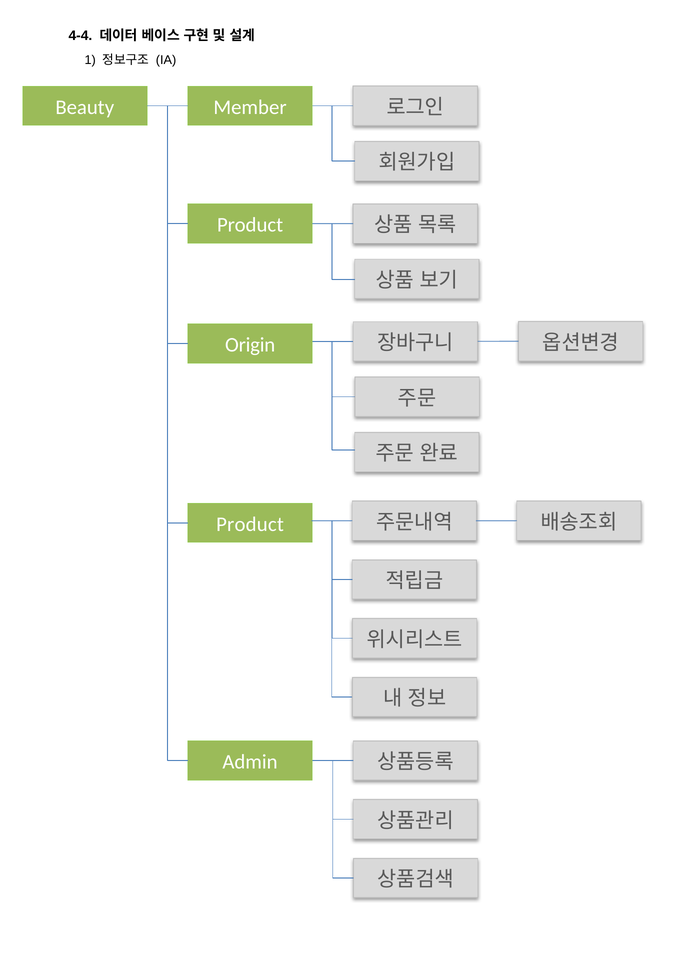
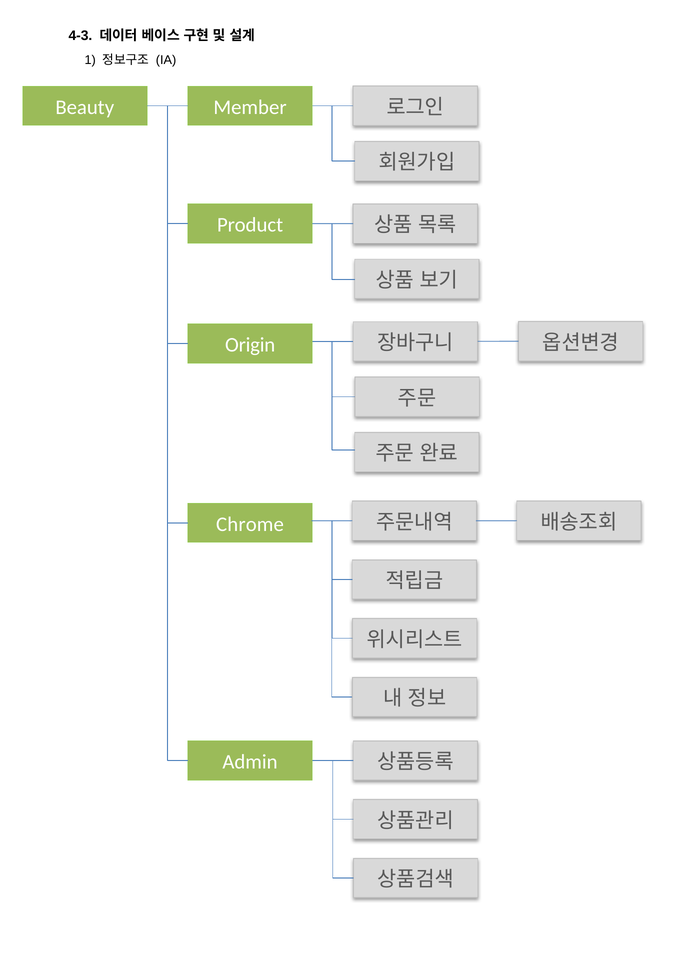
4-4: 4-4 -> 4-3
Product at (250, 524): Product -> Chrome
